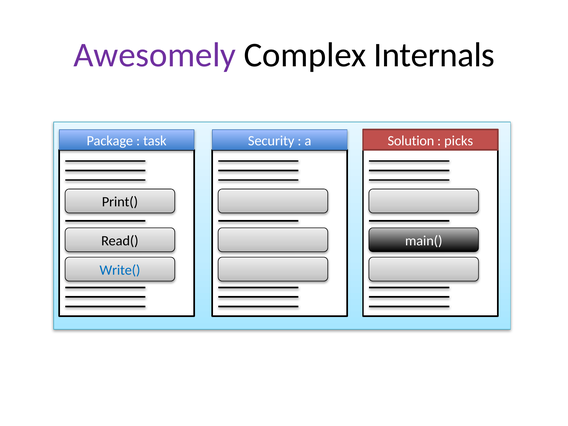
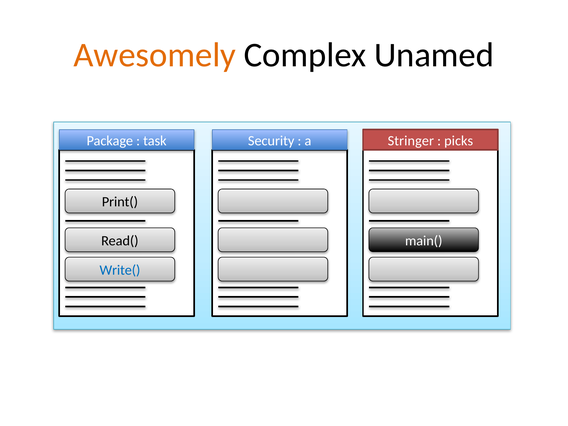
Awesomely colour: purple -> orange
Internals: Internals -> Unamed
Solution: Solution -> Stringer
